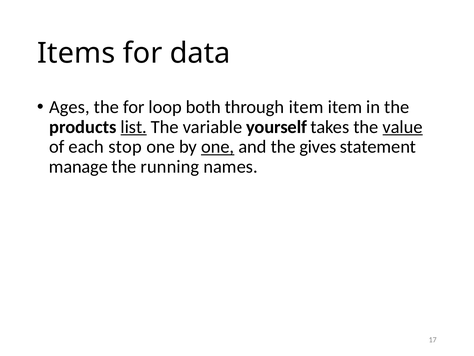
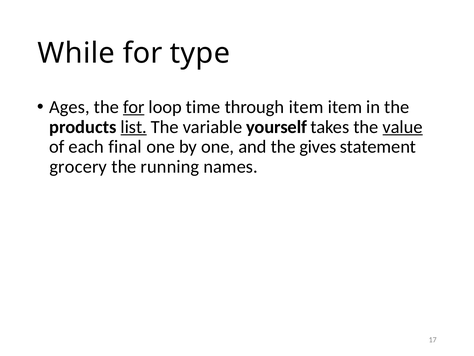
Items: Items -> While
data: data -> type
for at (134, 107) underline: none -> present
both: both -> time
stop: stop -> final
one at (218, 147) underline: present -> none
manage: manage -> grocery
